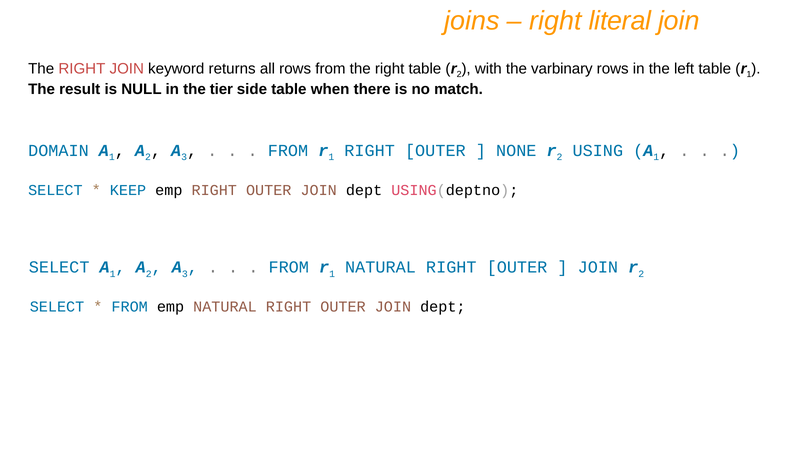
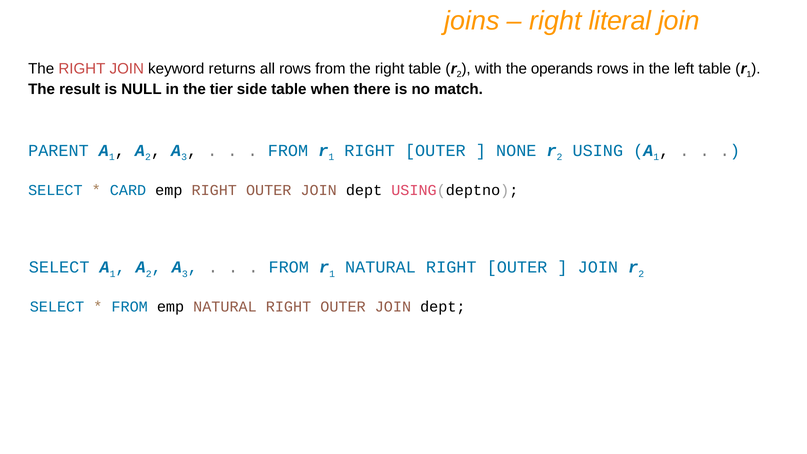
varbinary: varbinary -> operands
DOMAIN: DOMAIN -> PARENT
KEEP: KEEP -> CARD
